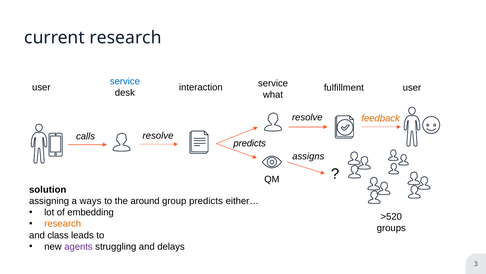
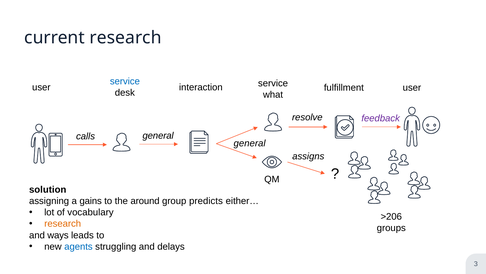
feedback colour: orange -> purple
calls resolve: resolve -> general
predicts at (250, 143): predicts -> general
ways: ways -> gains
embedding: embedding -> vocabulary
>520: >520 -> >206
class: class -> ways
agents colour: purple -> blue
